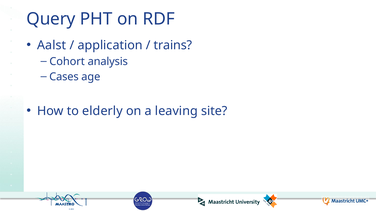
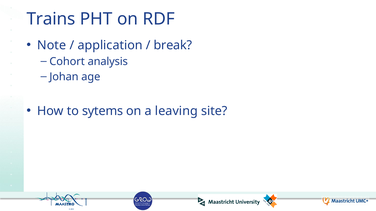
Query: Query -> Trains
Aalst: Aalst -> Note
trains: trains -> break
Cases: Cases -> Johan
elderly: elderly -> sytems
